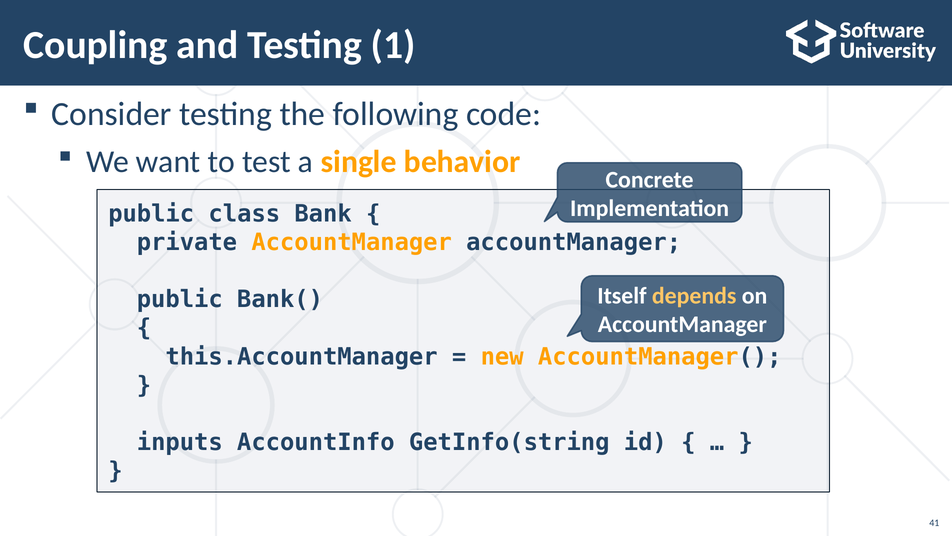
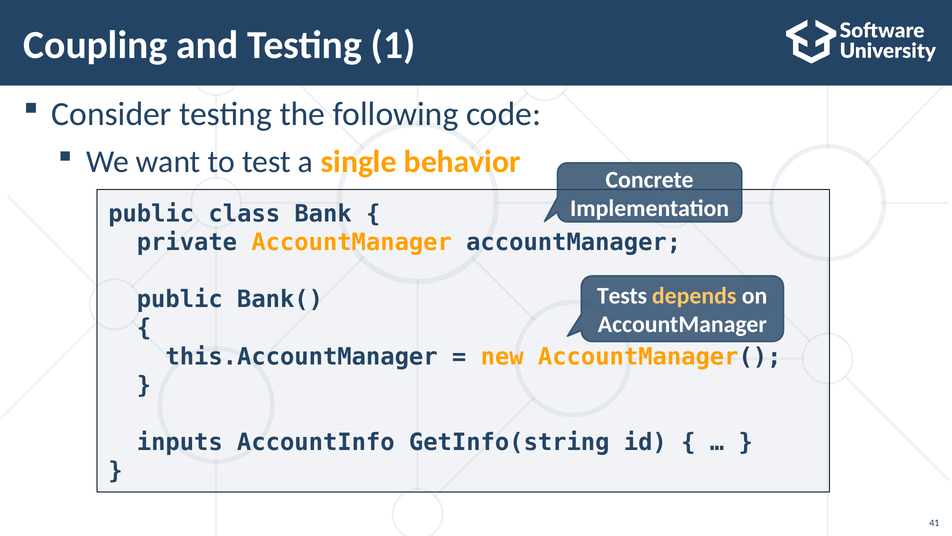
Itself: Itself -> Tests
